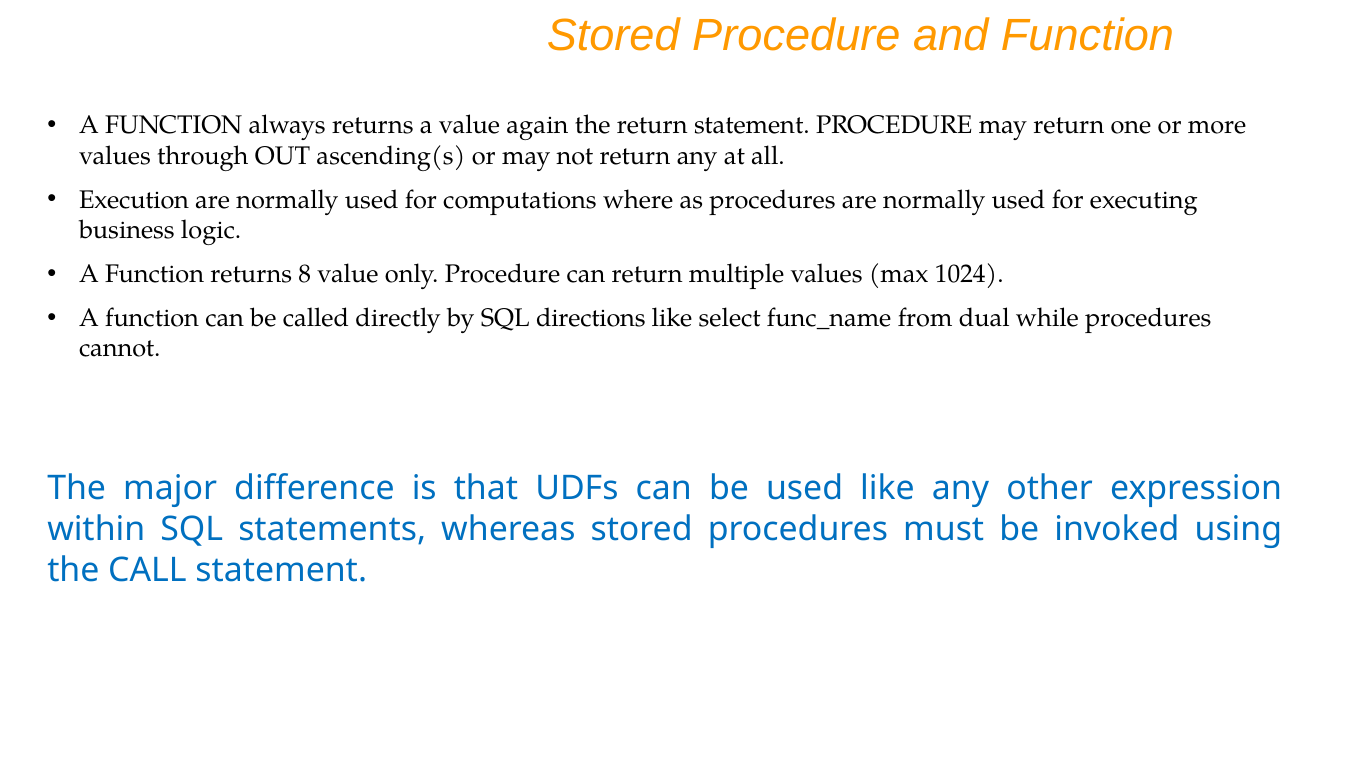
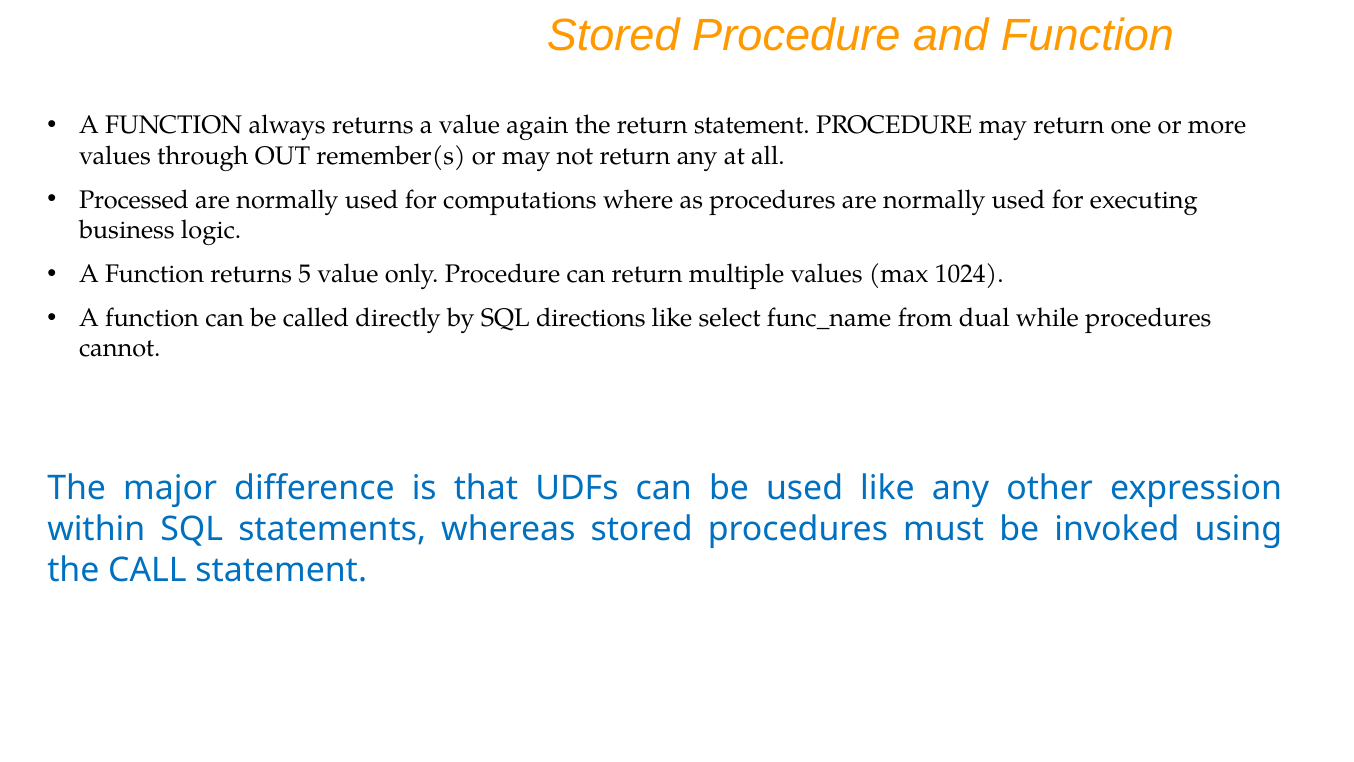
ascending(s: ascending(s -> remember(s
Execution: Execution -> Processed
8: 8 -> 5
